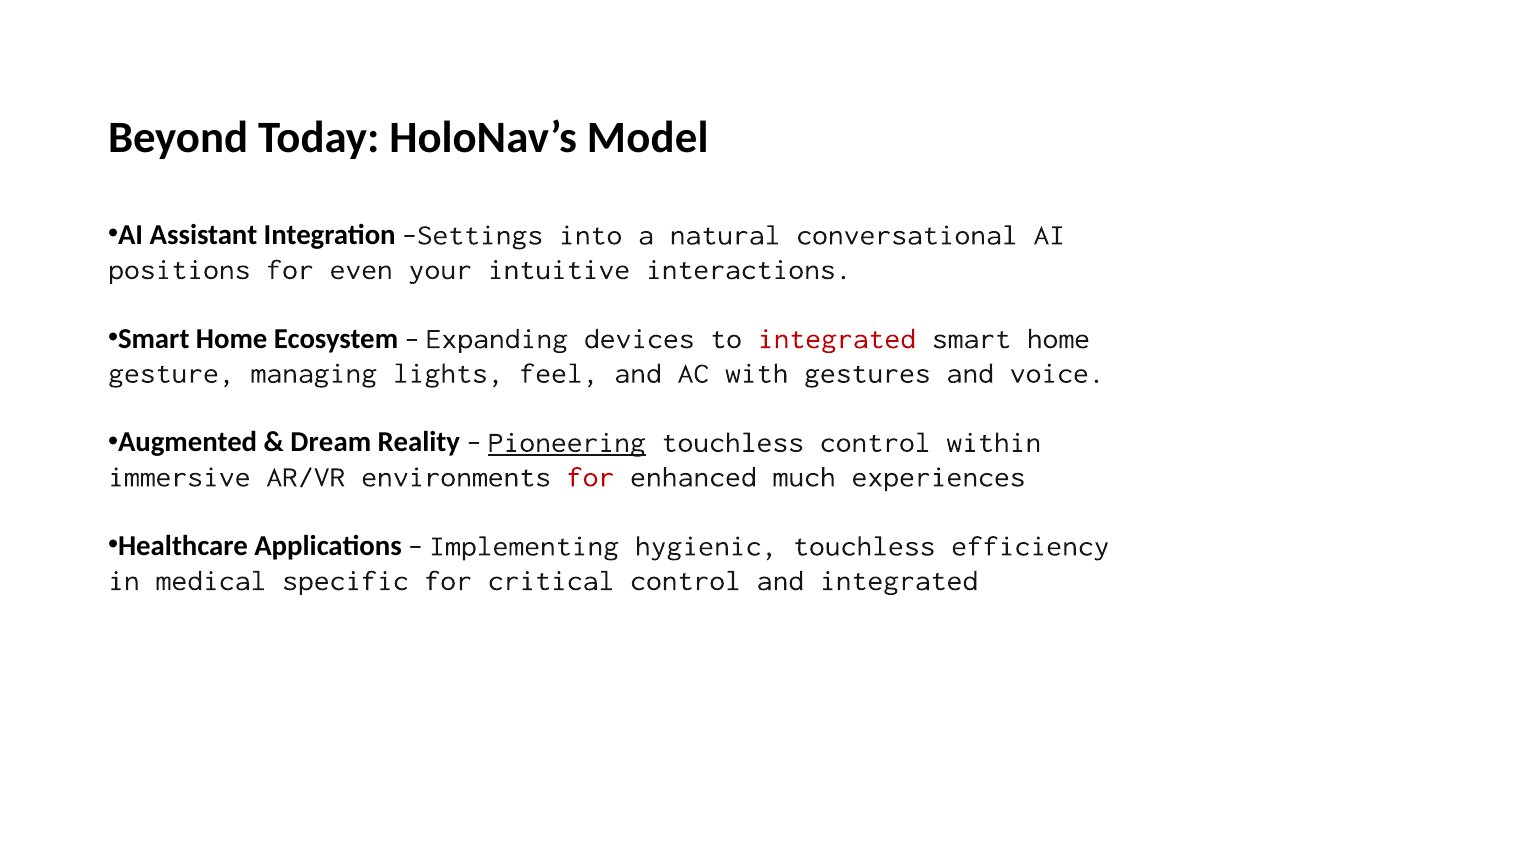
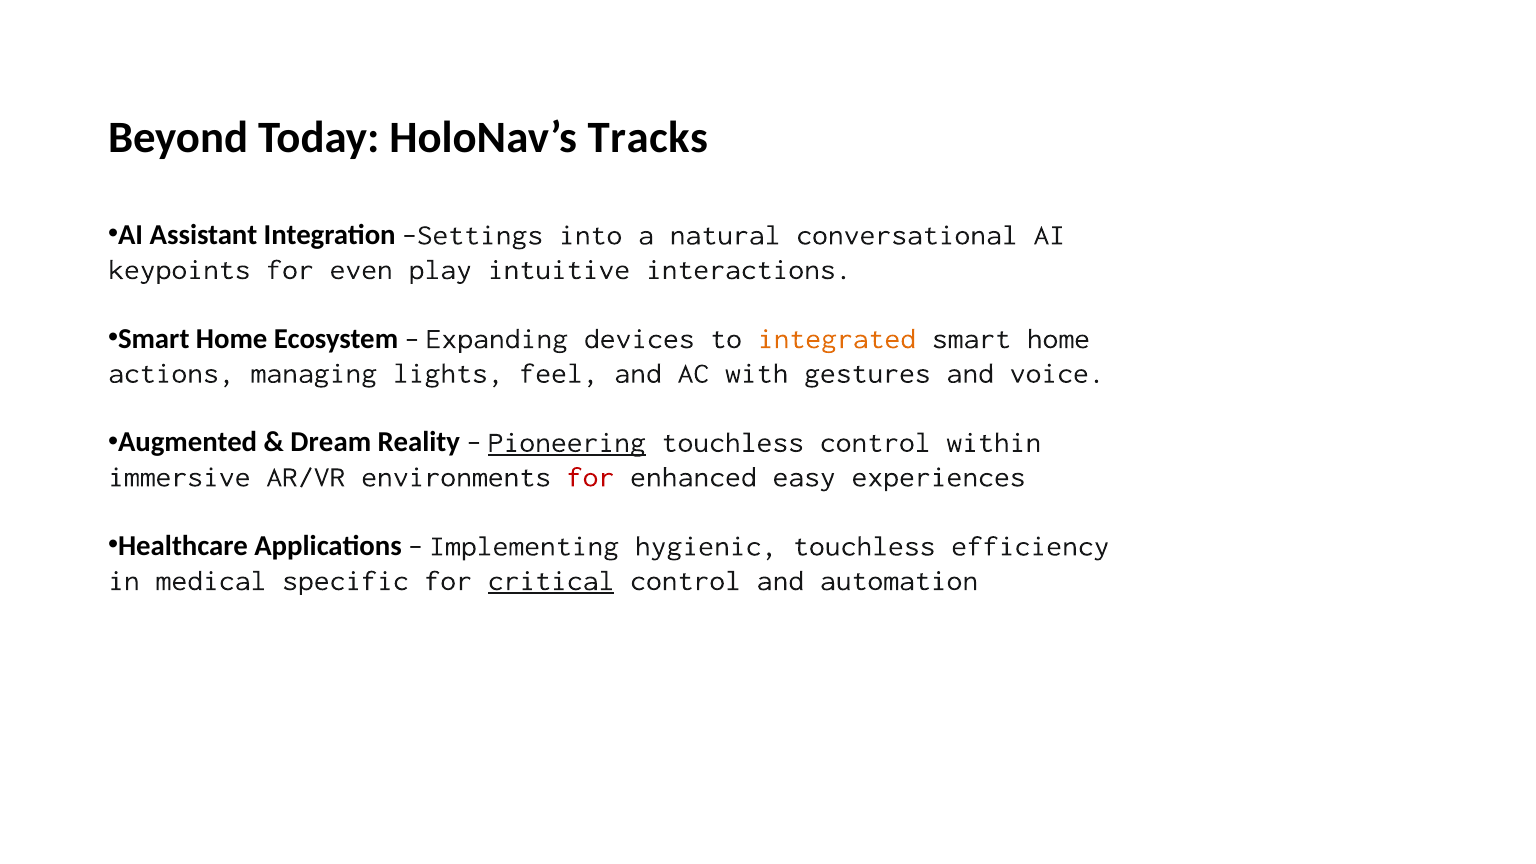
Model: Model -> Tracks
positions: positions -> keypoints
your: your -> play
integrated at (837, 339) colour: red -> orange
gesture: gesture -> actions
much: much -> easy
critical underline: none -> present
and integrated: integrated -> automation
